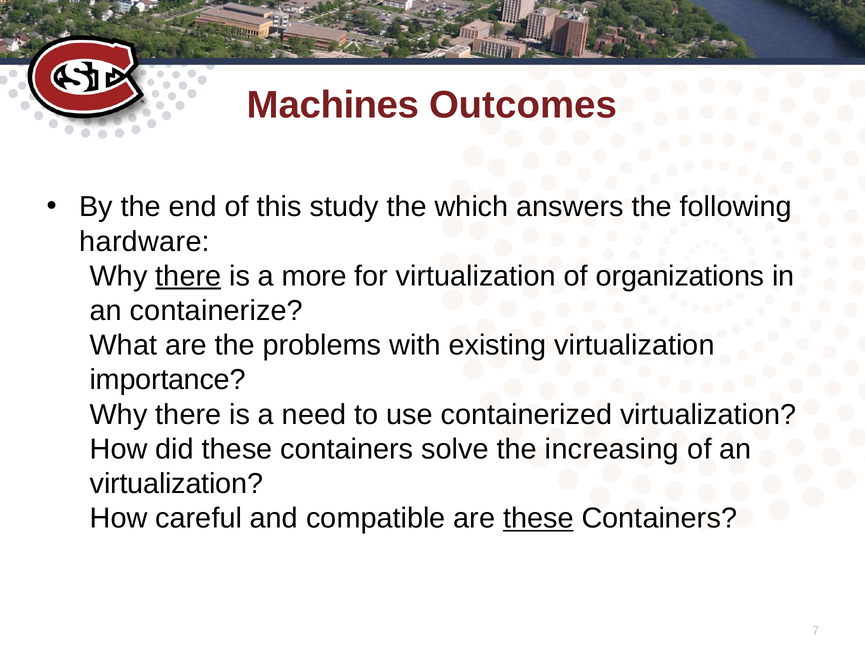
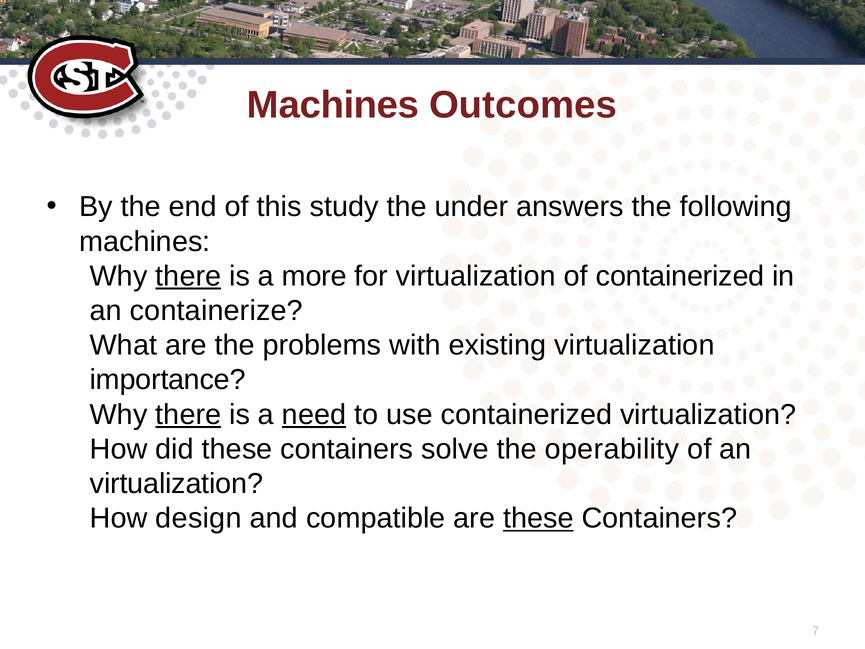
which: which -> under
hardware at (145, 241): hardware -> machines
of organizations: organizations -> containerized
there at (188, 414) underline: none -> present
need underline: none -> present
increasing: increasing -> operability
careful: careful -> design
